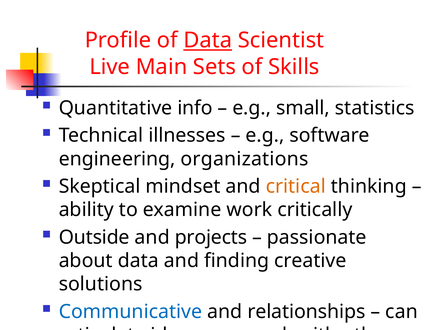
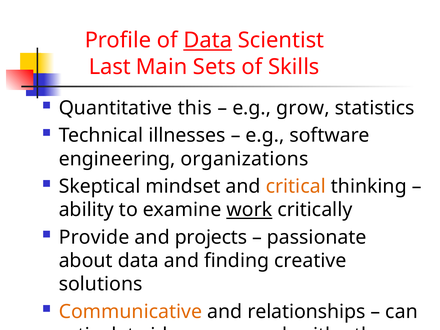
Live: Live -> Last
info: info -> this
small: small -> grow
work at (249, 210) underline: none -> present
Outside: Outside -> Provide
Communicative colour: blue -> orange
